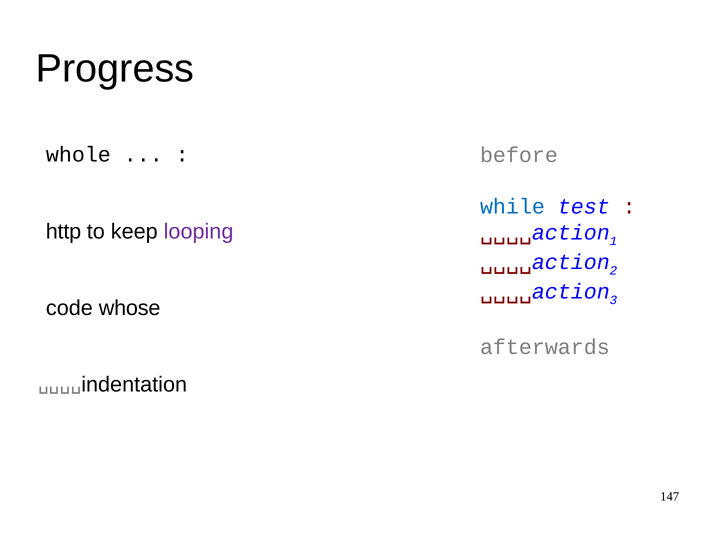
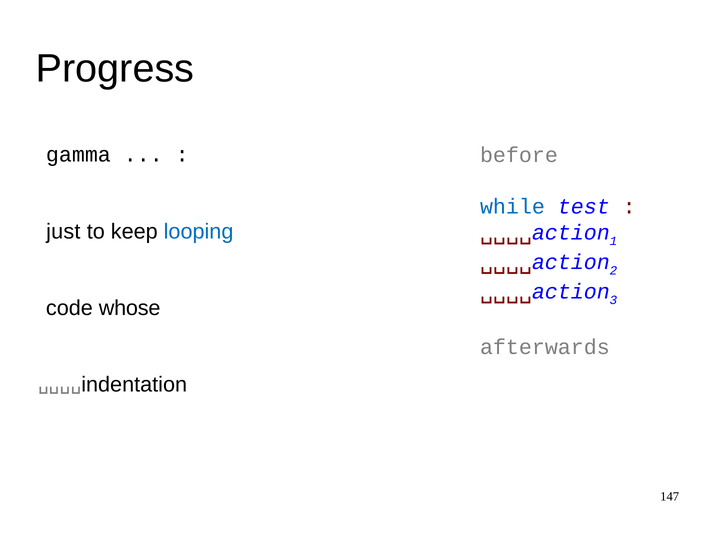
whole: whole -> gamma
http: http -> just
looping colour: purple -> blue
